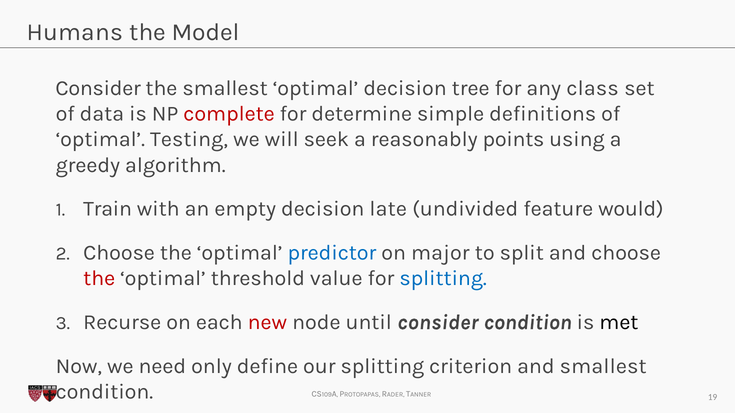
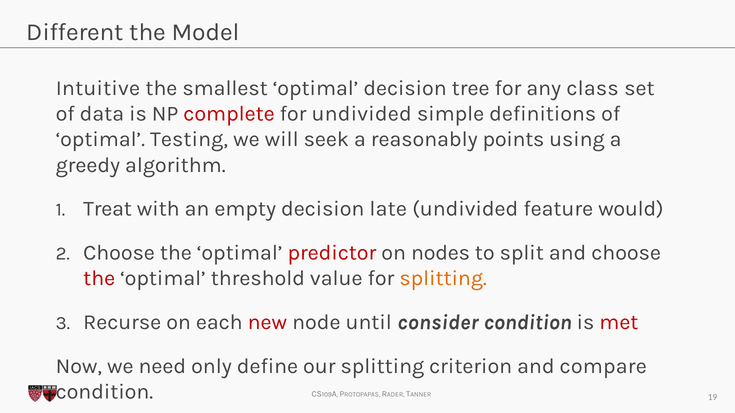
Humans: Humans -> Different
Consider at (98, 88): Consider -> Intuitive
for determine: determine -> undivided
Train: Train -> Treat
predictor colour: blue -> red
major: major -> nodes
splitting at (443, 279) colour: blue -> orange
met colour: black -> red
and smallest: smallest -> compare
